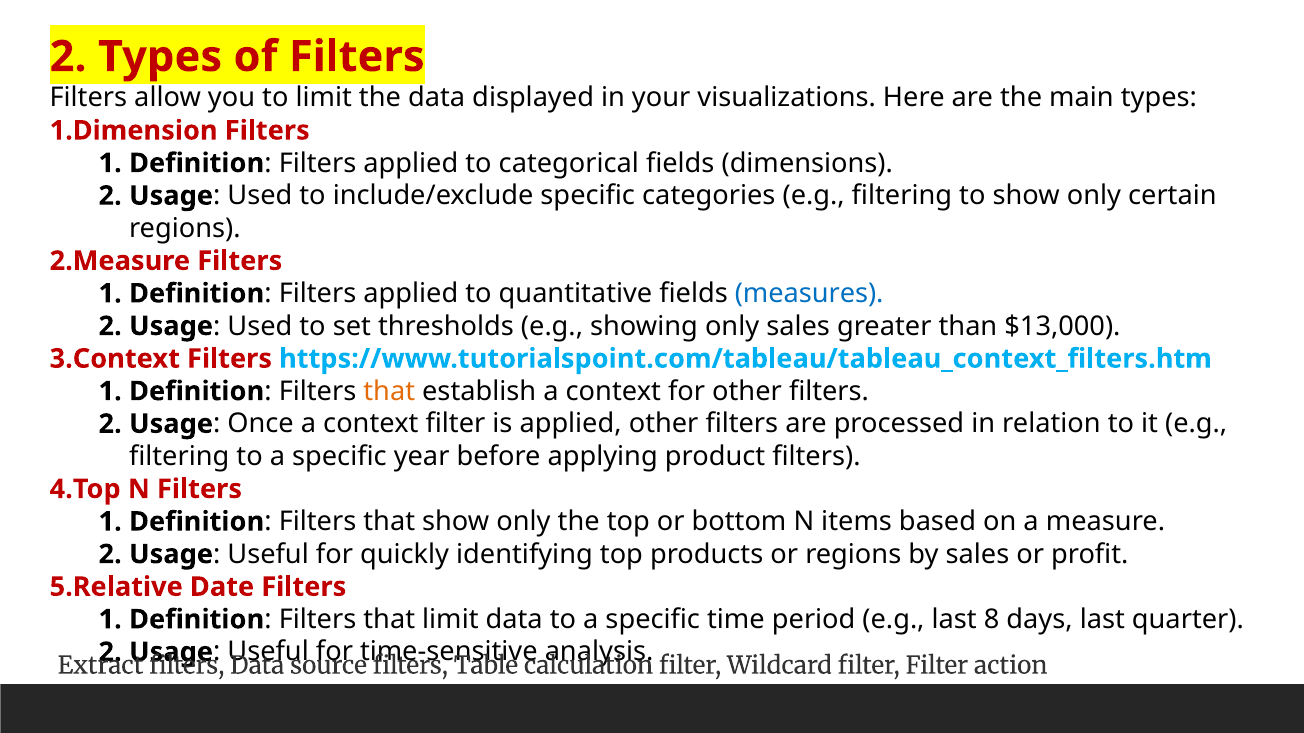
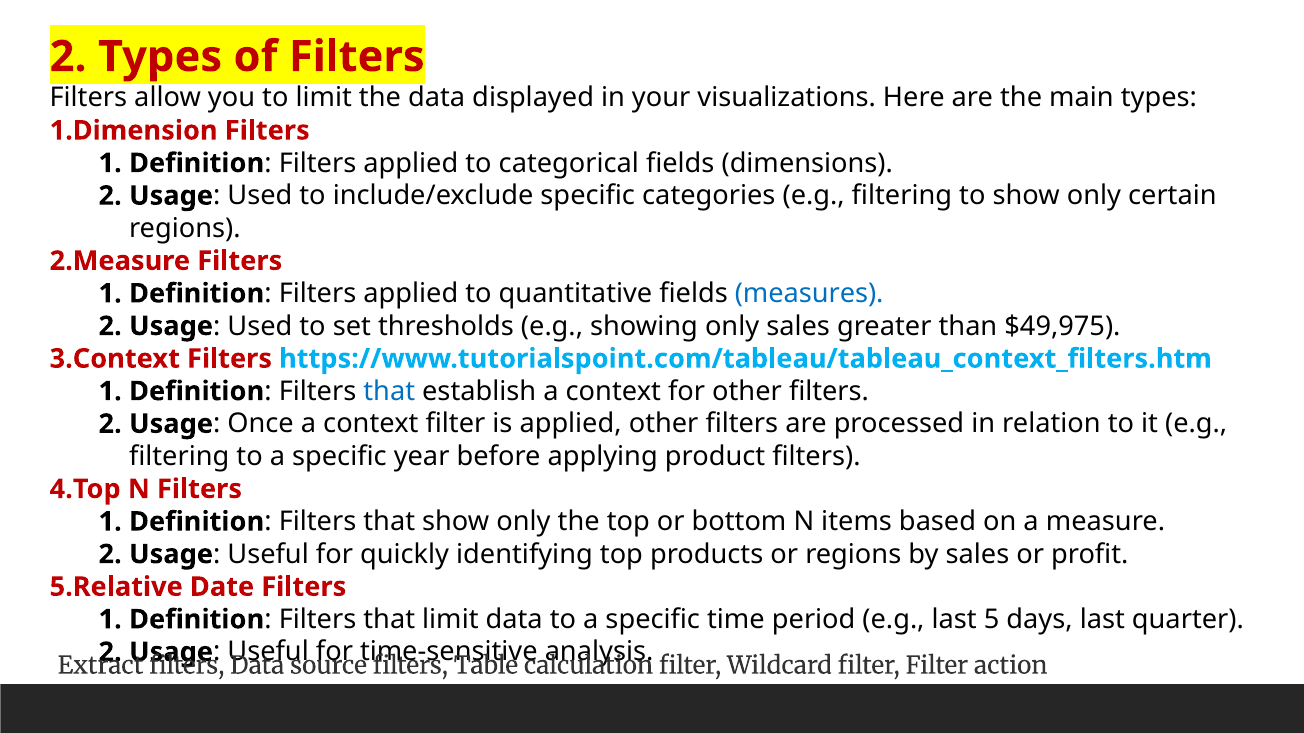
$13,000: $13,000 -> $49,975
that at (389, 392) colour: orange -> blue
8: 8 -> 5
